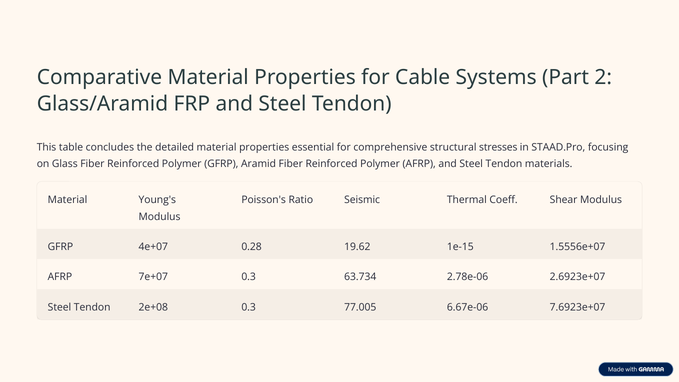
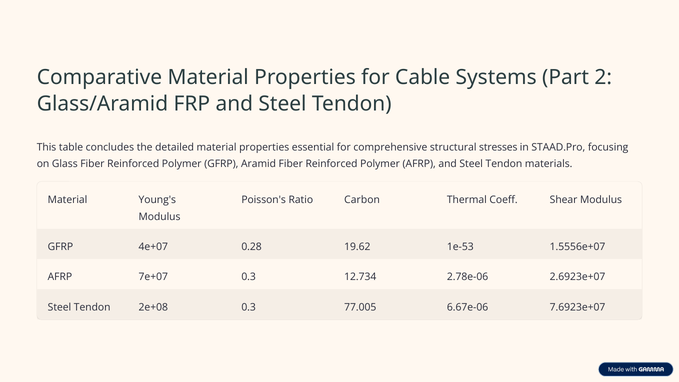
Seismic: Seismic -> Carbon
1e-15: 1e-15 -> 1e-53
63.734: 63.734 -> 12.734
